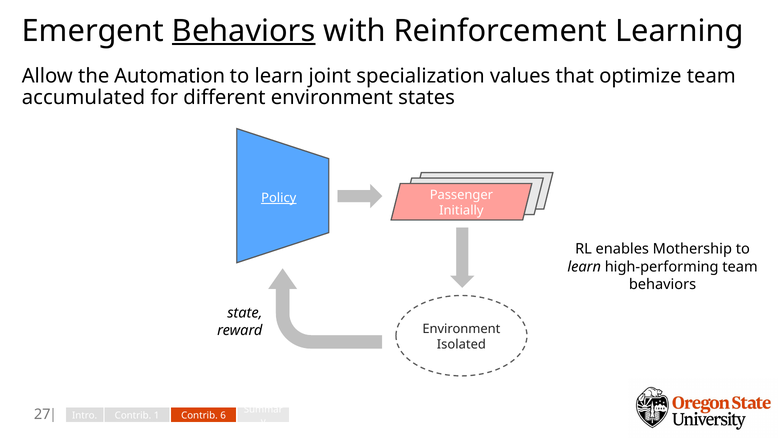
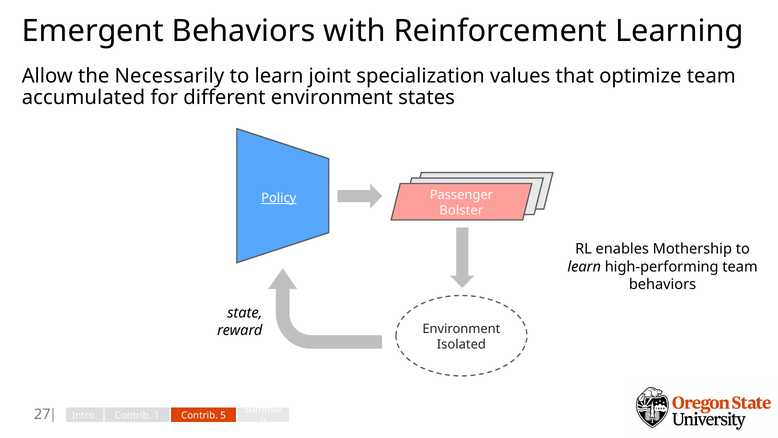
Behaviors at (244, 31) underline: present -> none
Automation: Automation -> Necessarily
Initially: Initially -> Bolster
6: 6 -> 5
